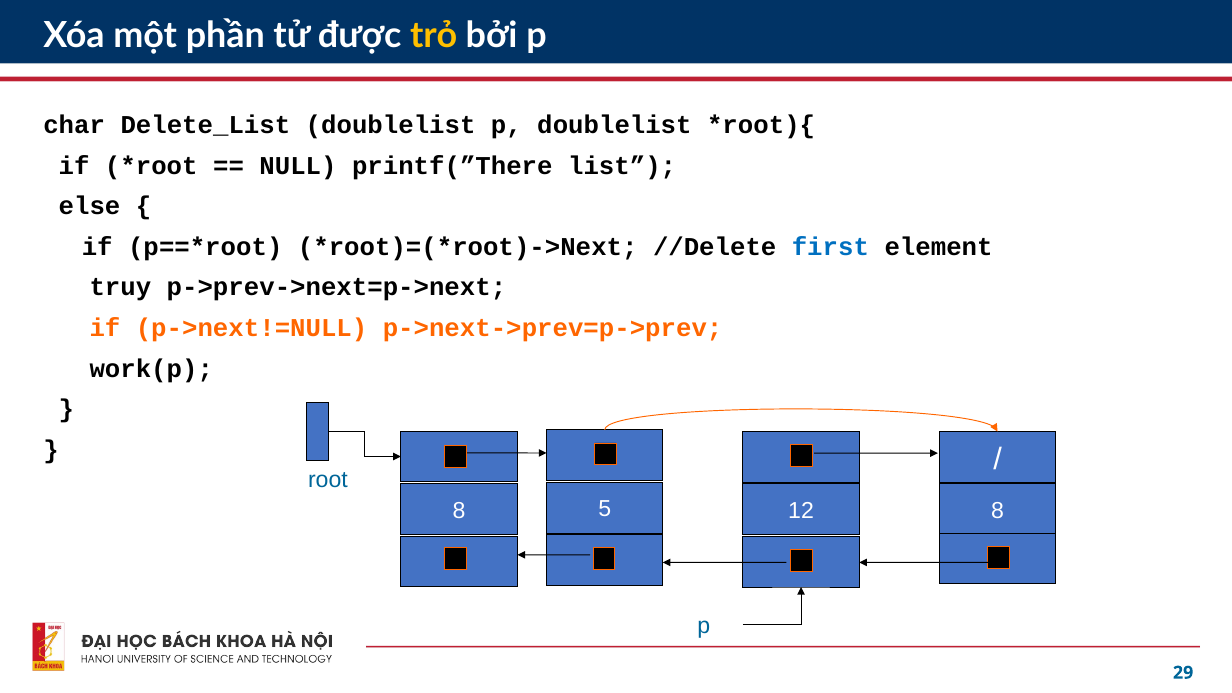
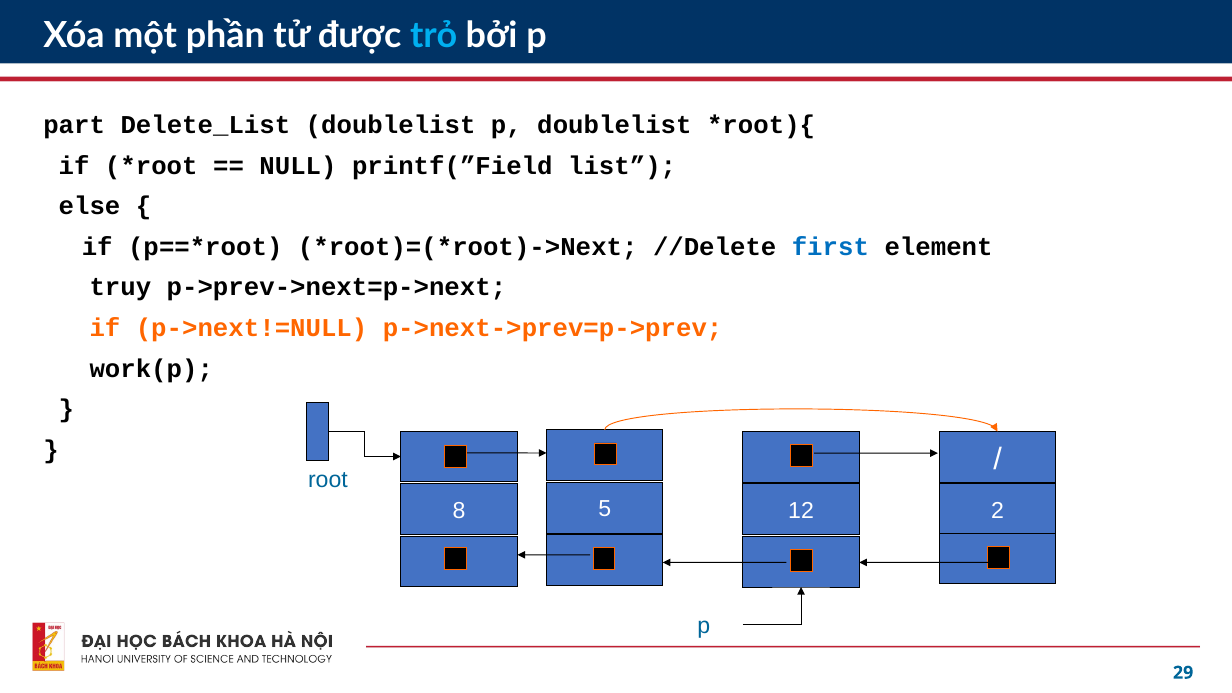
trỏ colour: yellow -> light blue
char: char -> part
printf(”There: printf(”There -> printf(”Field
12 8: 8 -> 2
